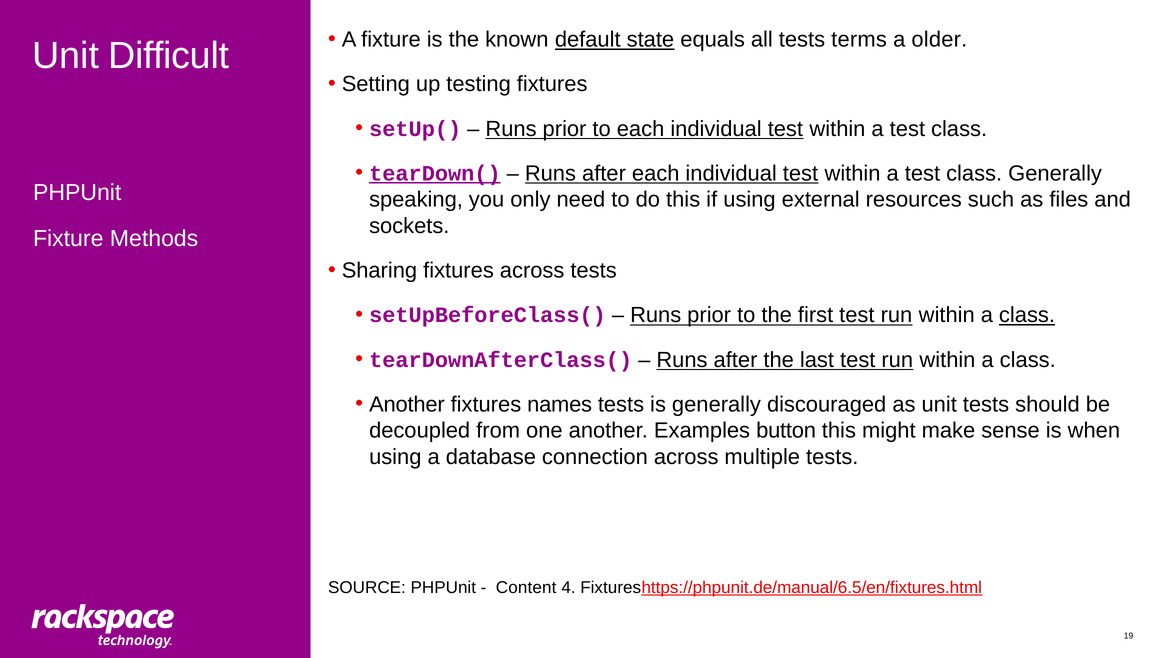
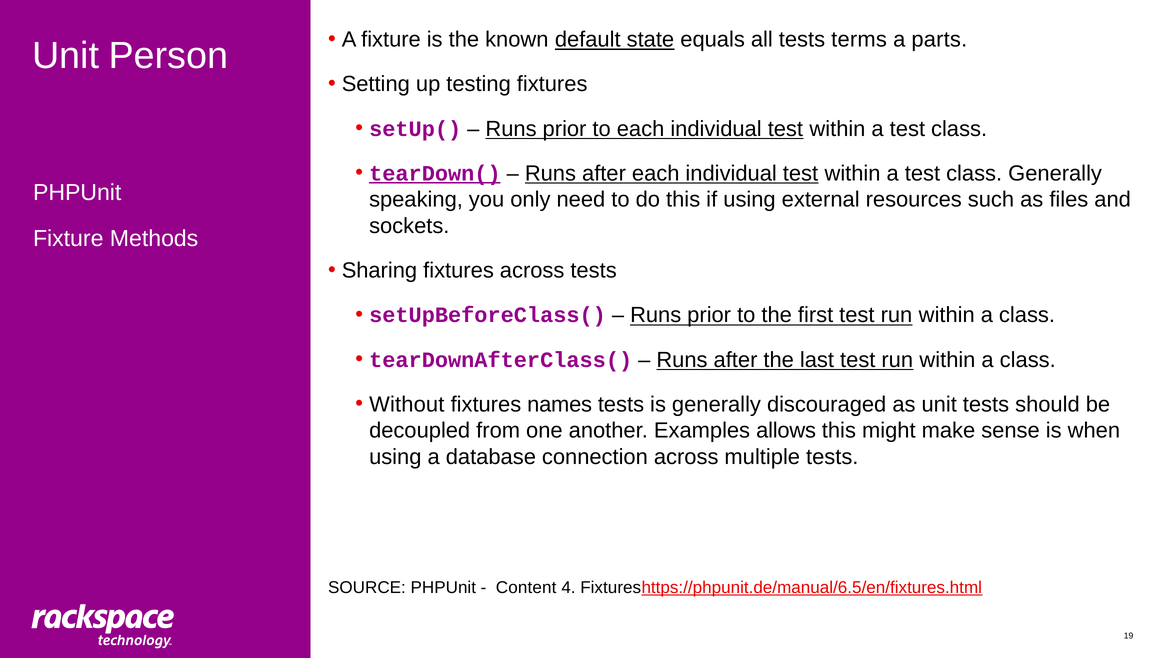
Difficult: Difficult -> Person
older: older -> parts
class at (1027, 315) underline: present -> none
Another at (407, 404): Another -> Without
button: button -> allows
